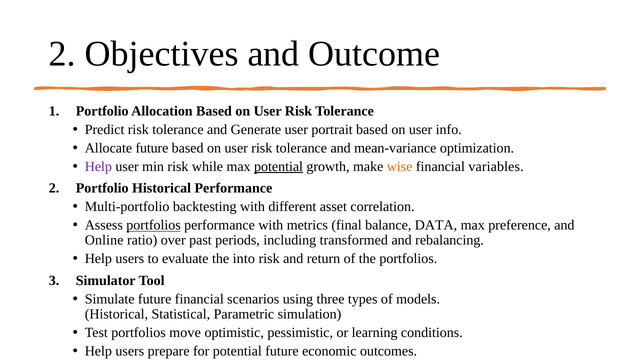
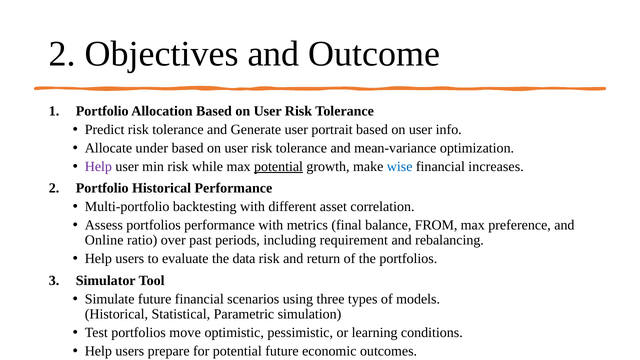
Allocate future: future -> under
wise colour: orange -> blue
variables: variables -> increases
portfolios at (154, 225) underline: present -> none
DATA: DATA -> FROM
transformed: transformed -> requirement
into: into -> data
